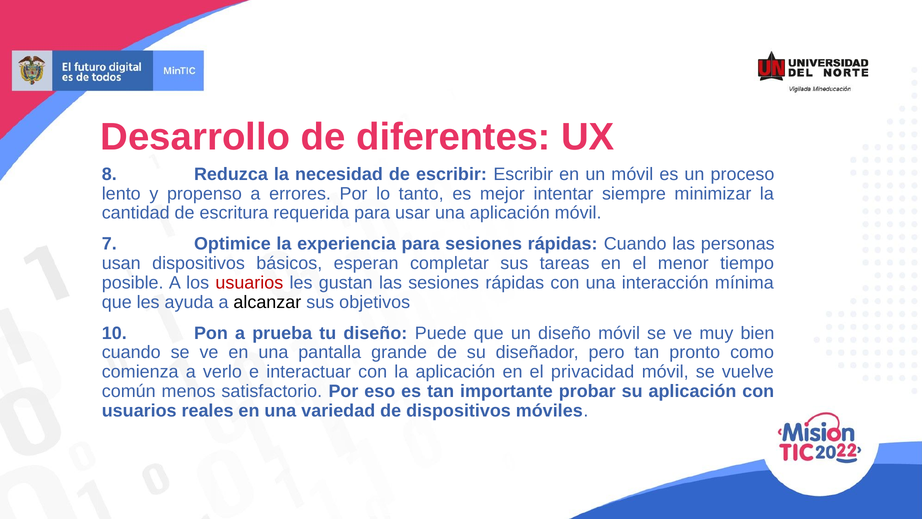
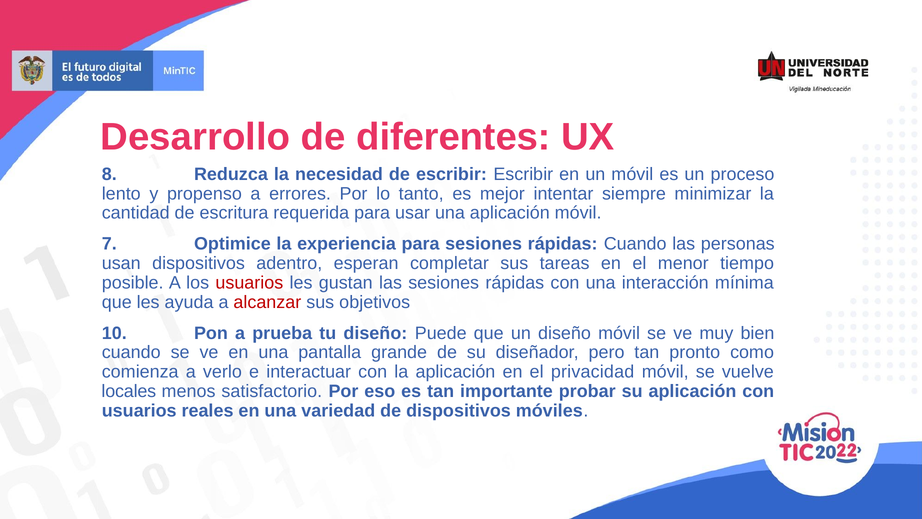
básicos: básicos -> adentro
alcanzar colour: black -> red
común: común -> locales
